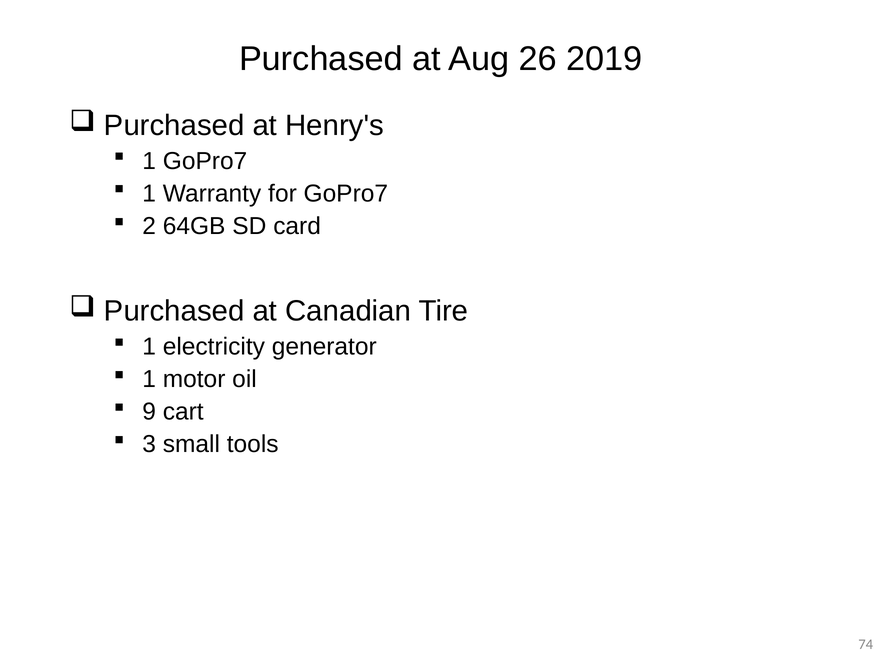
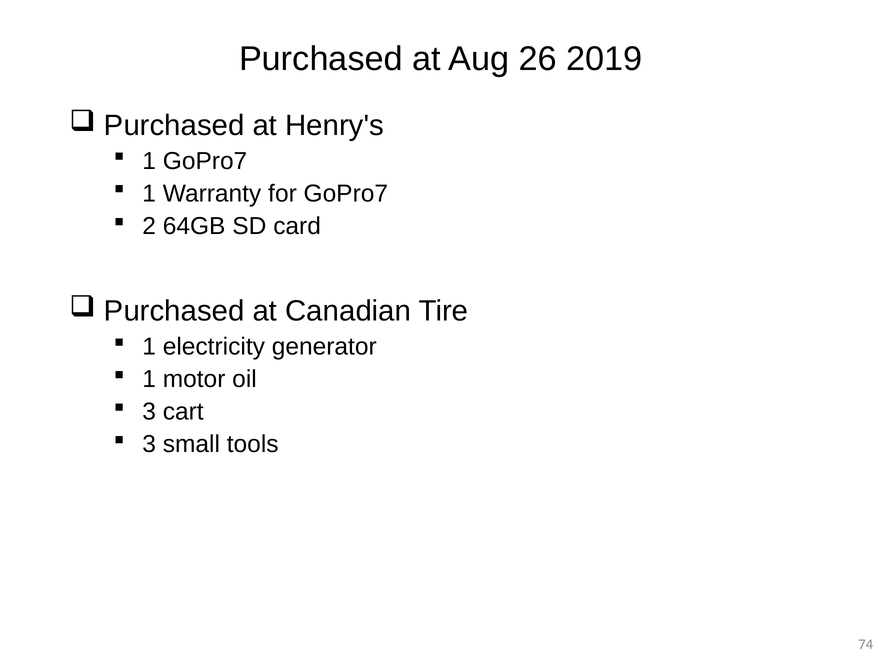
9 at (149, 412): 9 -> 3
